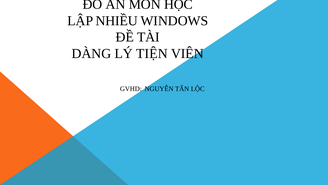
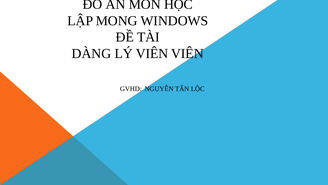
NHIỀU: NHIỀU -> MONG
LÝ TIỆN: TIỆN -> VIÊN
